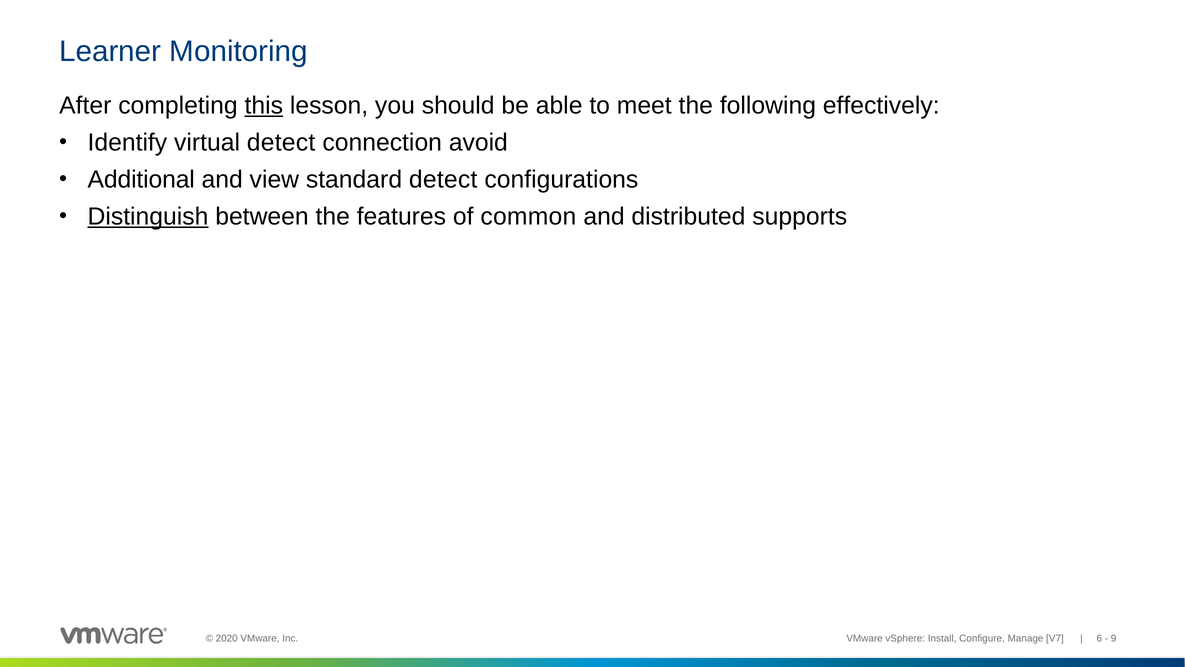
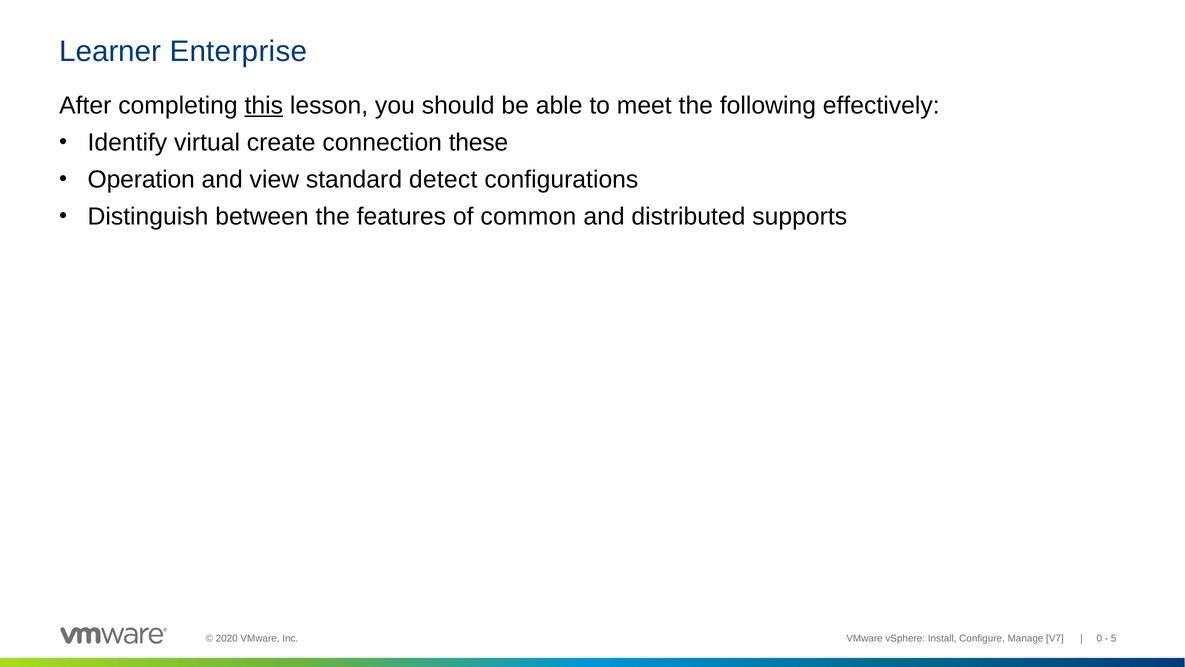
Monitoring: Monitoring -> Enterprise
virtual detect: detect -> create
avoid: avoid -> these
Additional: Additional -> Operation
Distinguish underline: present -> none
6: 6 -> 0
9: 9 -> 5
